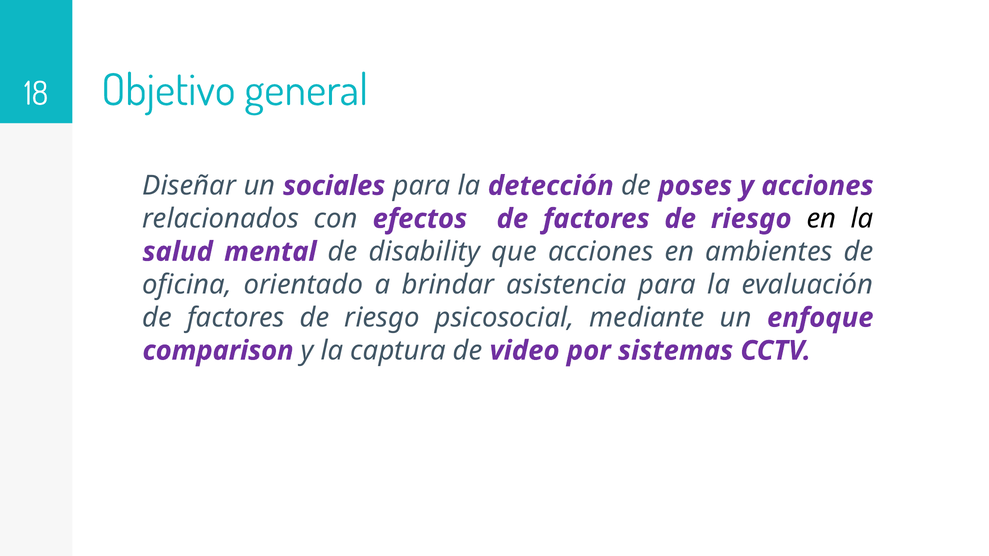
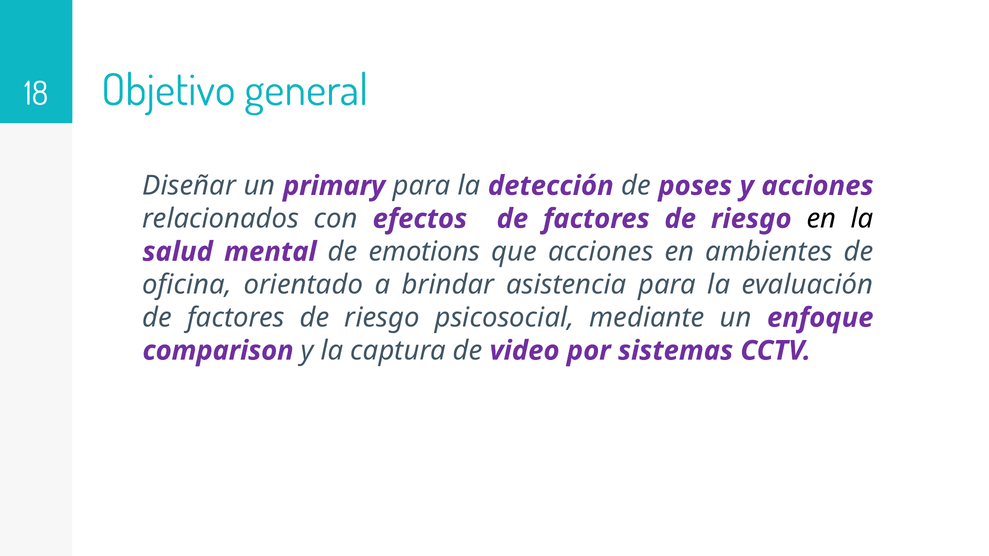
sociales: sociales -> primary
disability: disability -> emotions
